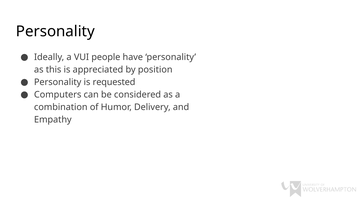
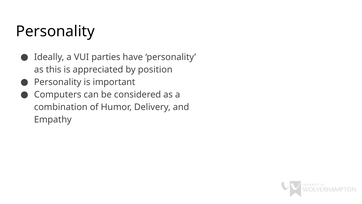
people: people -> parties
requested: requested -> important
